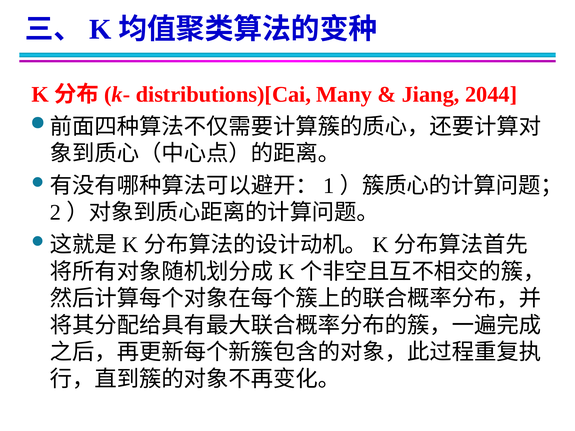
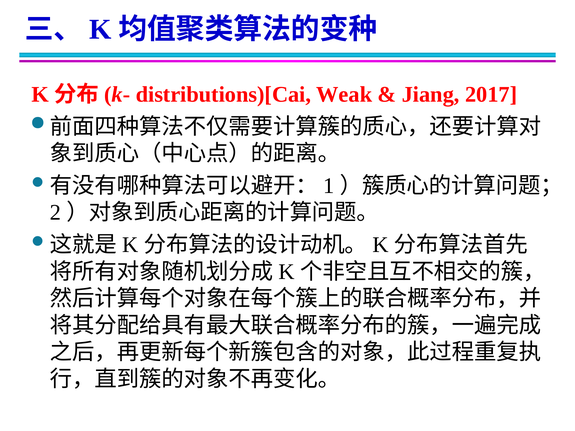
Many: Many -> Weak
2044: 2044 -> 2017
